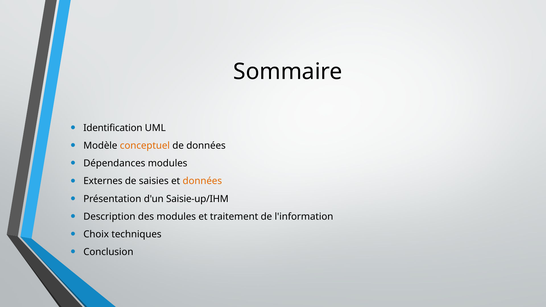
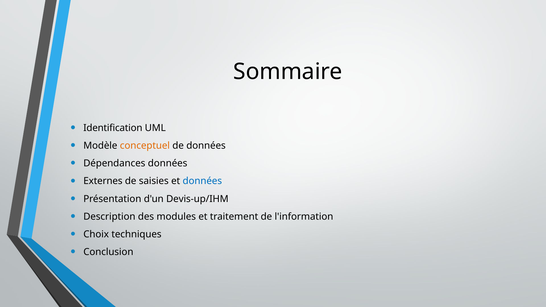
Dépendances modules: modules -> données
données at (202, 181) colour: orange -> blue
Saisie-up/IHM: Saisie-up/IHM -> Devis-up/IHM
